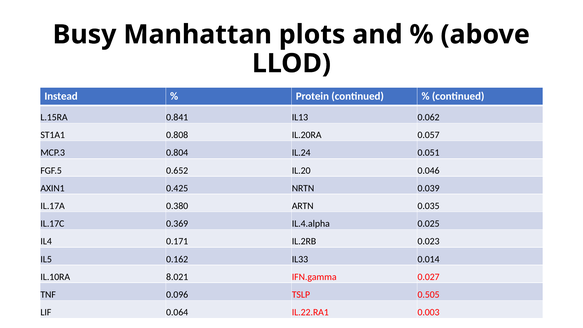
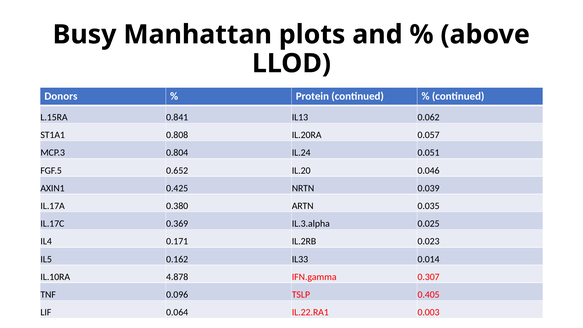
Instead: Instead -> Donors
IL.4.alpha: IL.4.alpha -> IL.3.alpha
8.021: 8.021 -> 4.878
0.027: 0.027 -> 0.307
0.505: 0.505 -> 0.405
